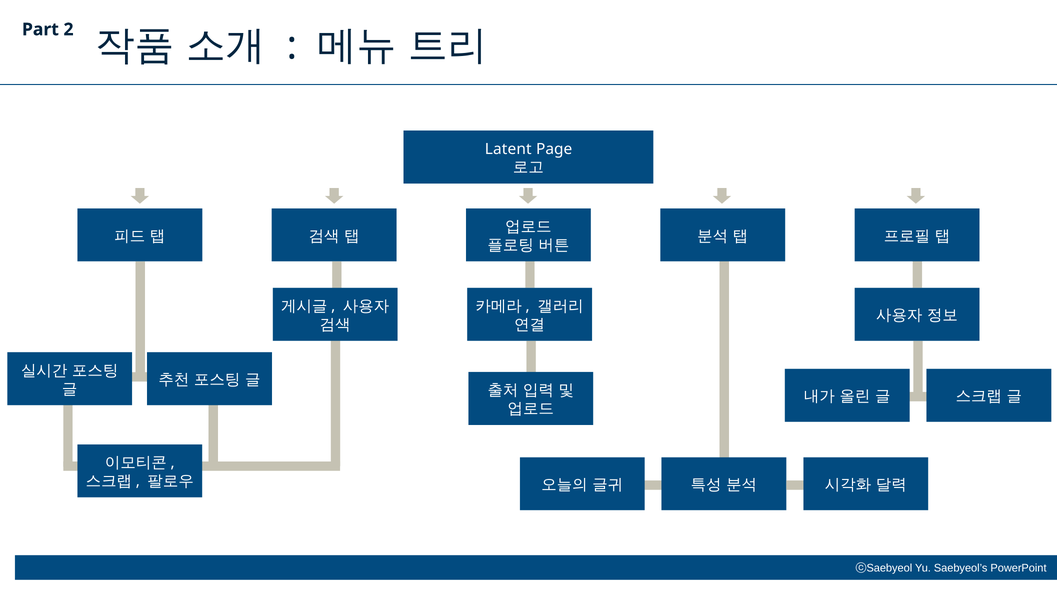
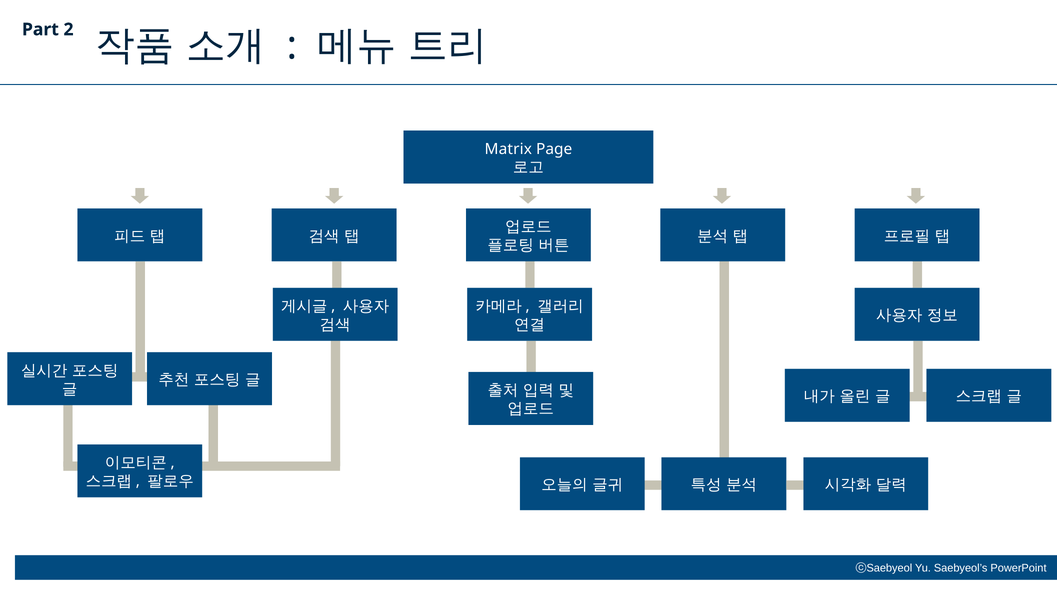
Latent: Latent -> Matrix
